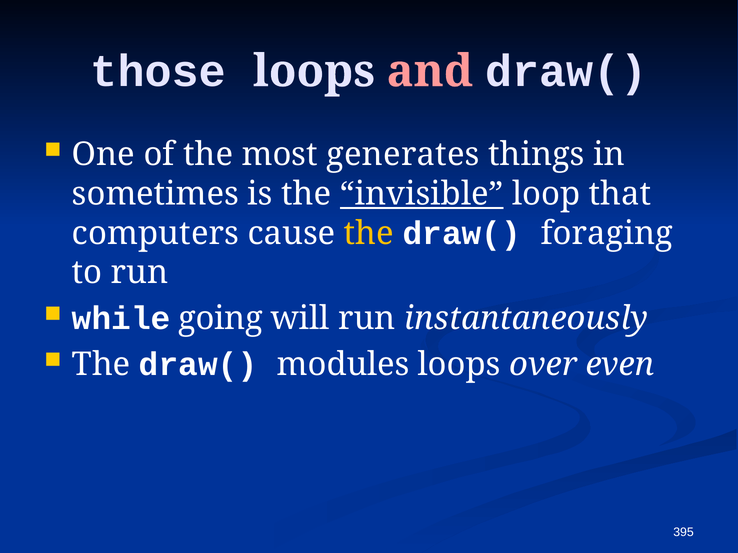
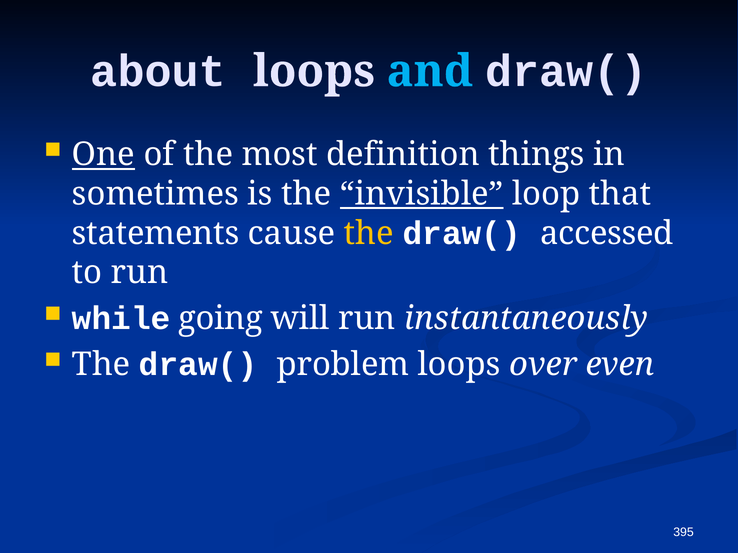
those: those -> about
and colour: pink -> light blue
One underline: none -> present
generates: generates -> definition
computers: computers -> statements
foraging: foraging -> accessed
modules: modules -> problem
